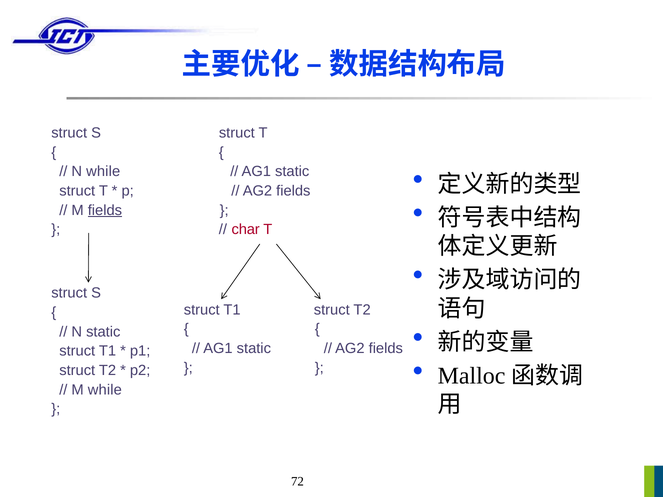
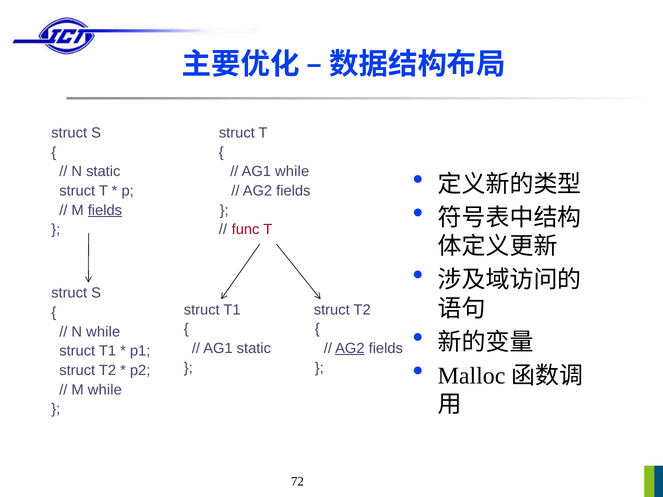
N while: while -> static
static at (292, 172): static -> while
char: char -> func
N static: static -> while
AG2 at (350, 348) underline: none -> present
